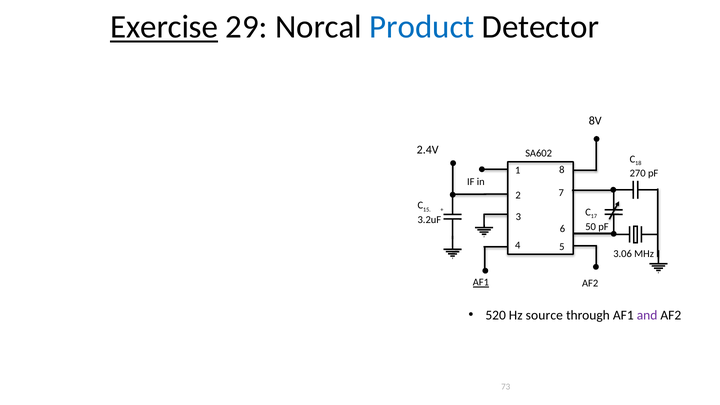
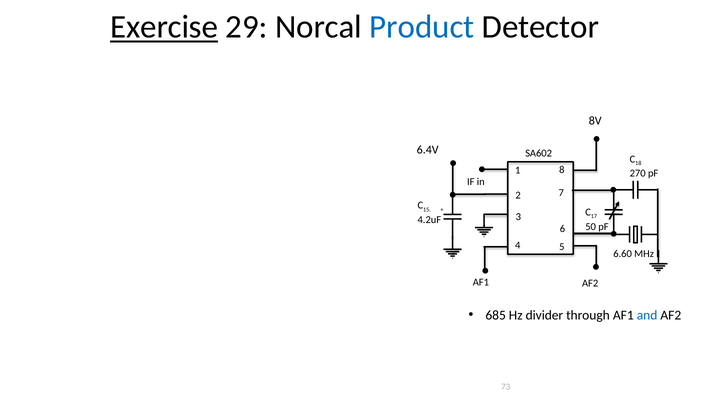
2.4V: 2.4V -> 6.4V
3.2uF: 3.2uF -> 4.2uF
3.06: 3.06 -> 6.60
AF1 at (481, 282) underline: present -> none
520: 520 -> 685
source: source -> divider
and colour: purple -> blue
